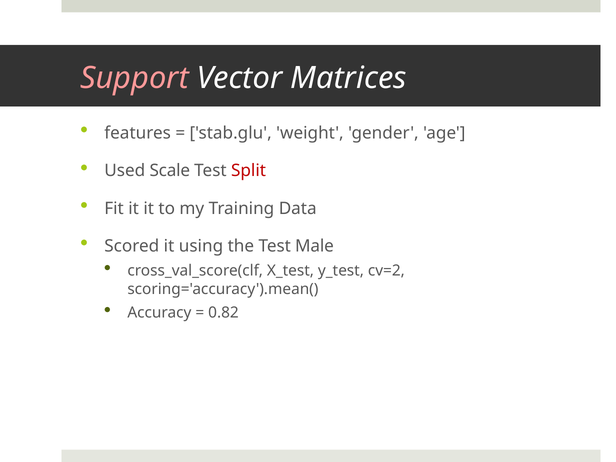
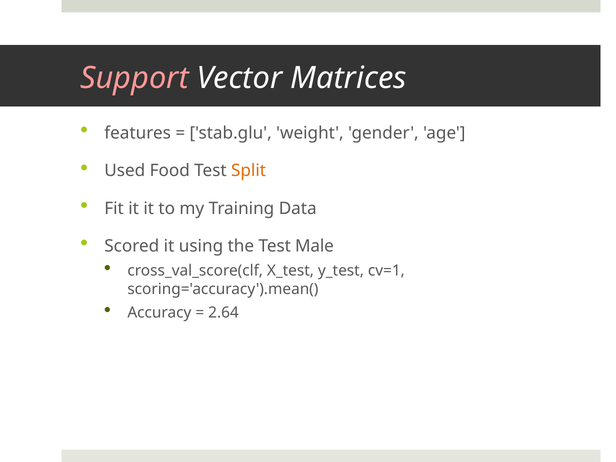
Scale: Scale -> Food
Split colour: red -> orange
cv=2: cv=2 -> cv=1
0.82: 0.82 -> 2.64
